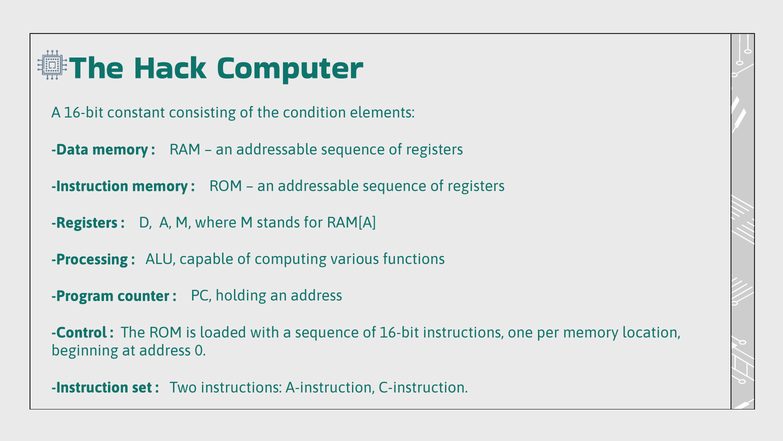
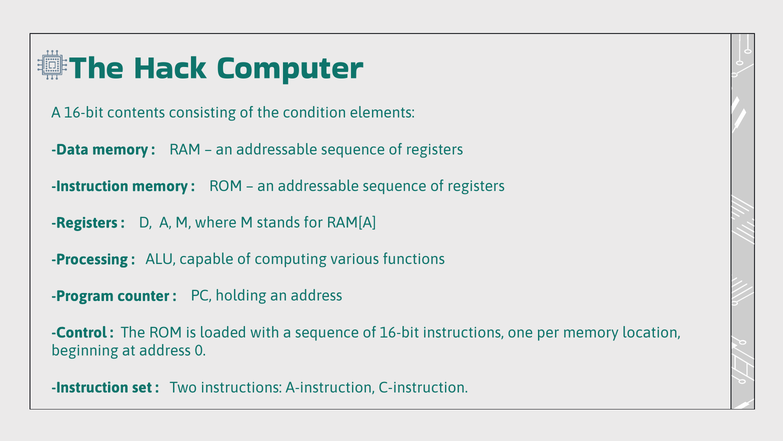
constant: constant -> contents
